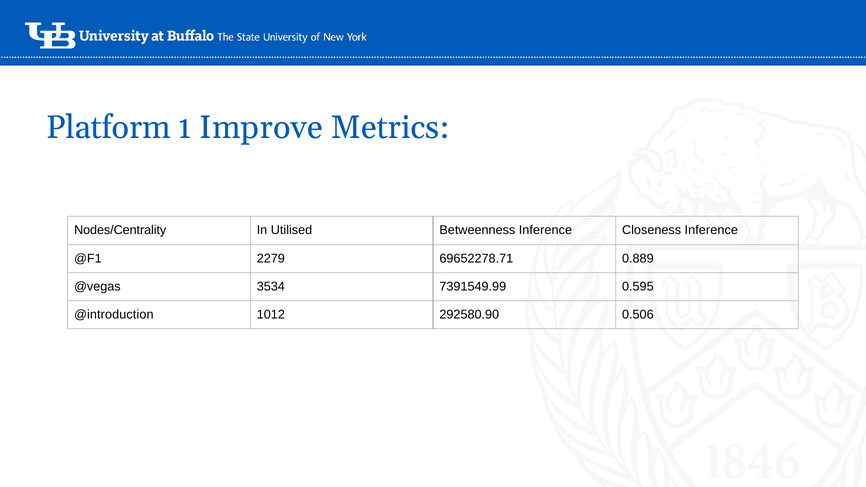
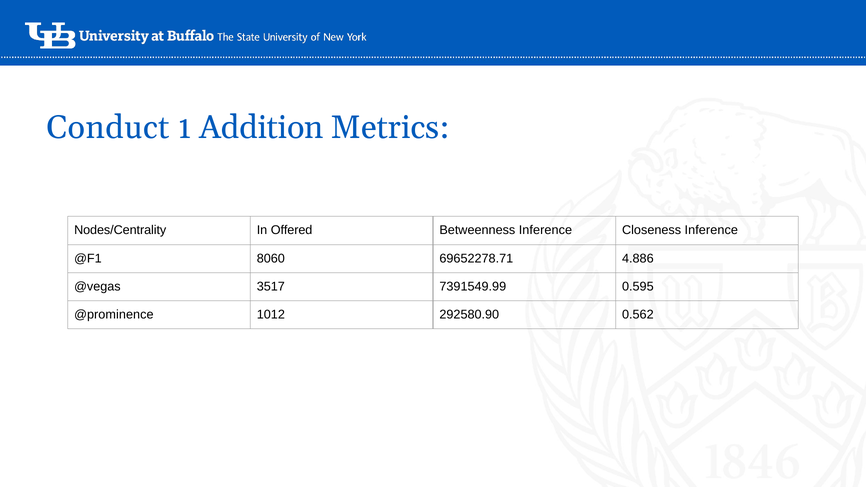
Platform: Platform -> Conduct
Improve: Improve -> Addition
Utilised: Utilised -> Offered
2279: 2279 -> 8060
0.889: 0.889 -> 4.886
3534: 3534 -> 3517
@introduction: @introduction -> @prominence
0.506: 0.506 -> 0.562
